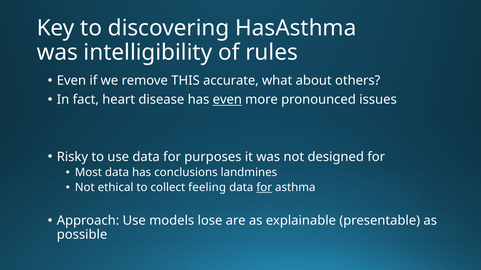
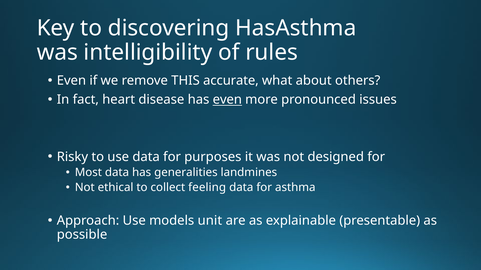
conclusions: conclusions -> generalities
for at (264, 188) underline: present -> none
lose: lose -> unit
